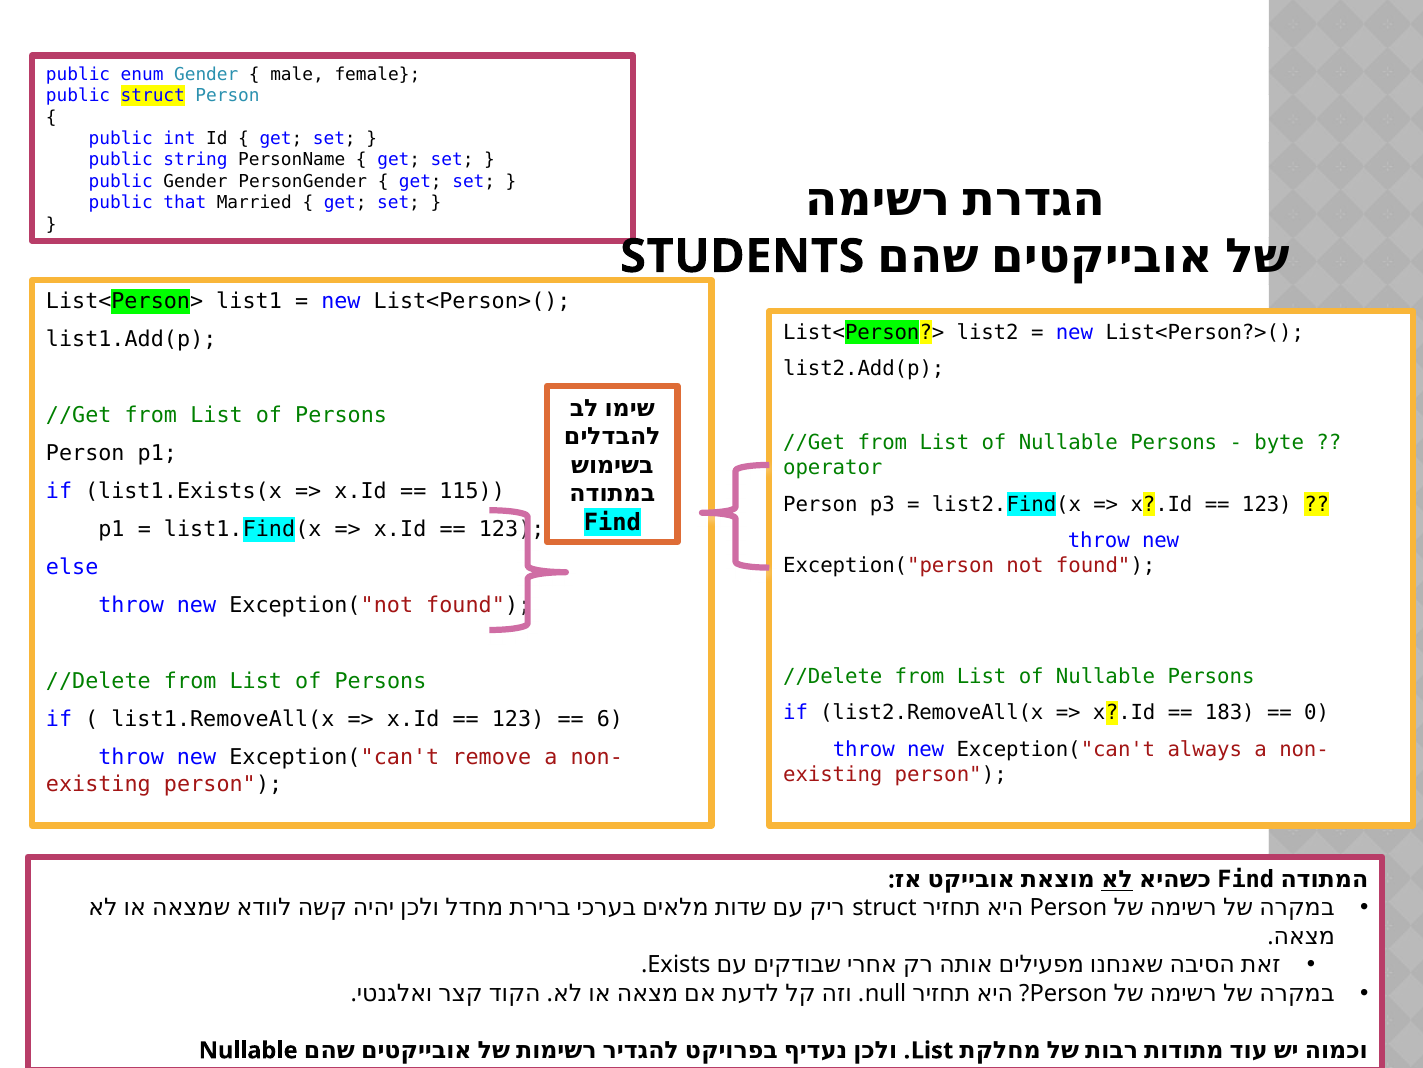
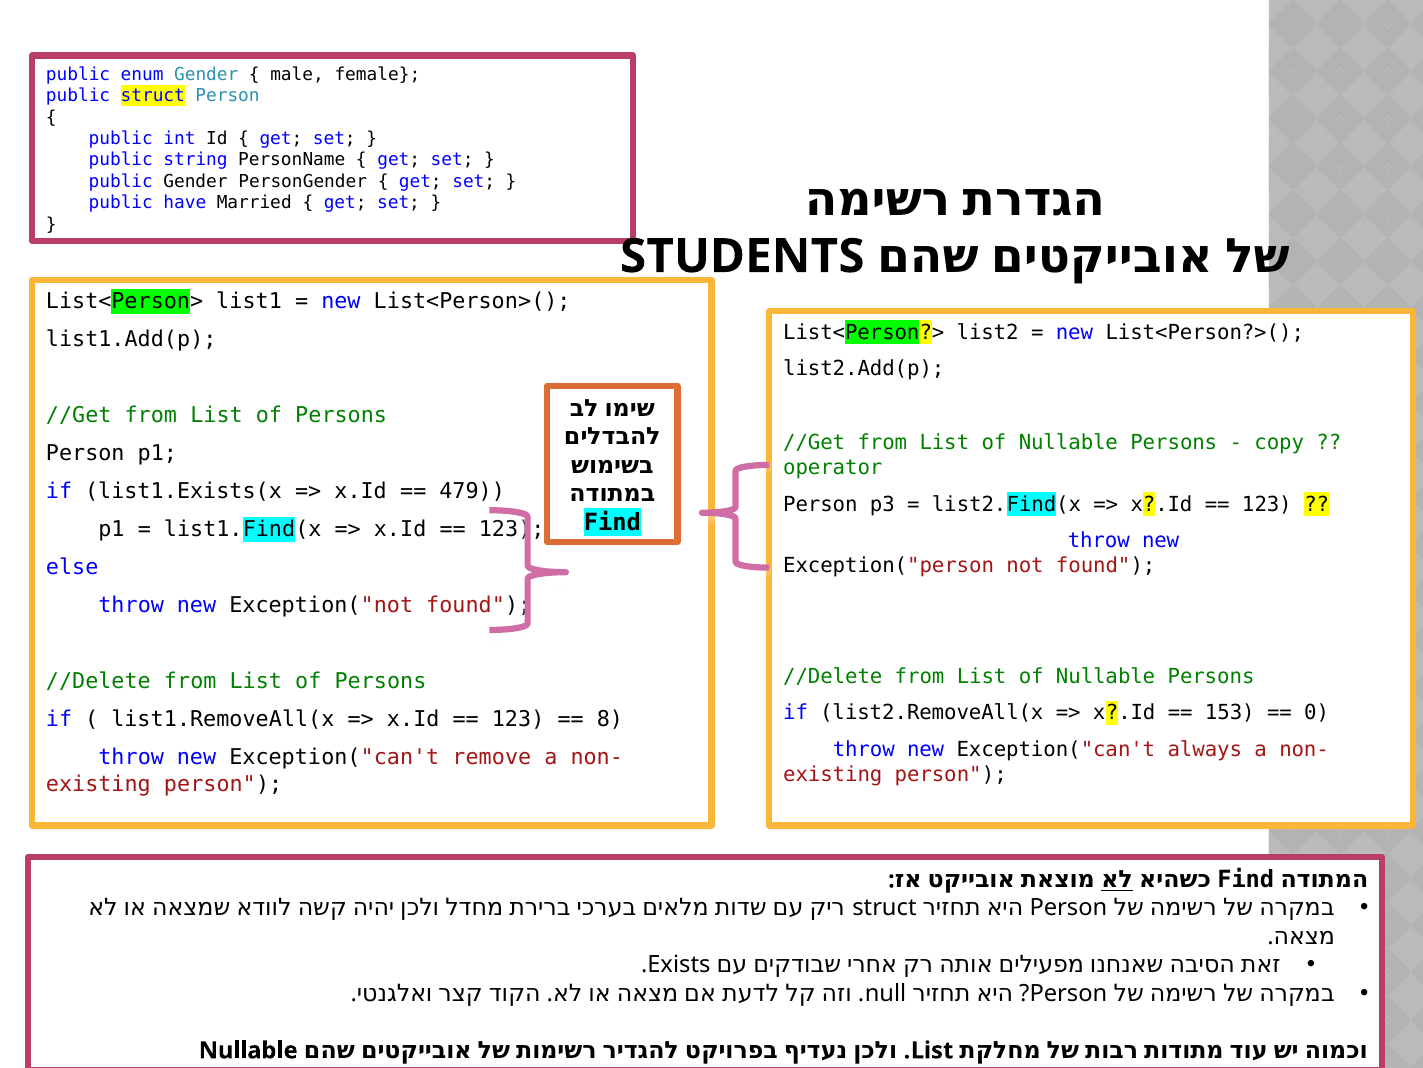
that: that -> have
byte: byte -> copy
115: 115 -> 479
183: 183 -> 153
6: 6 -> 8
